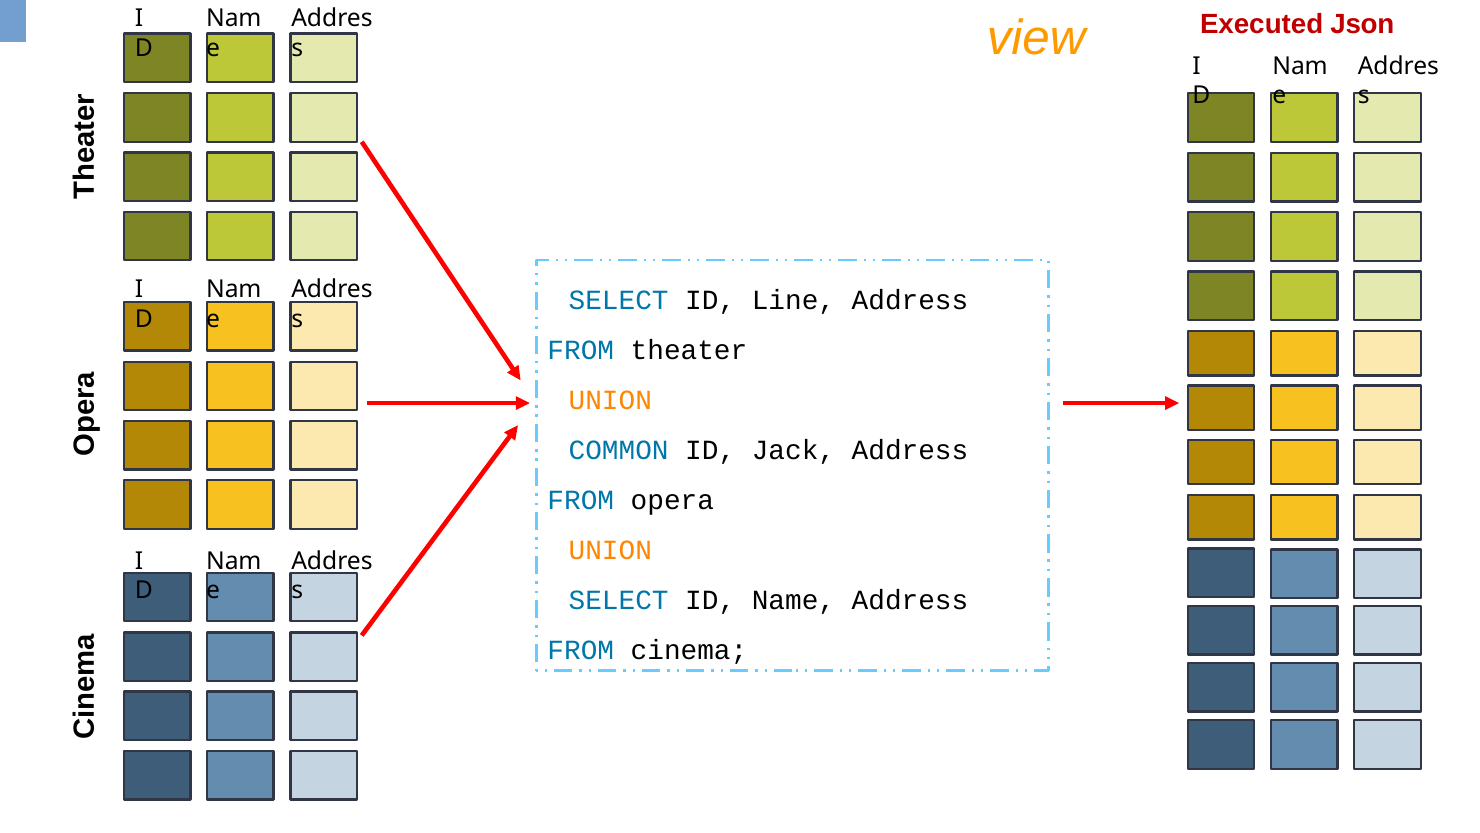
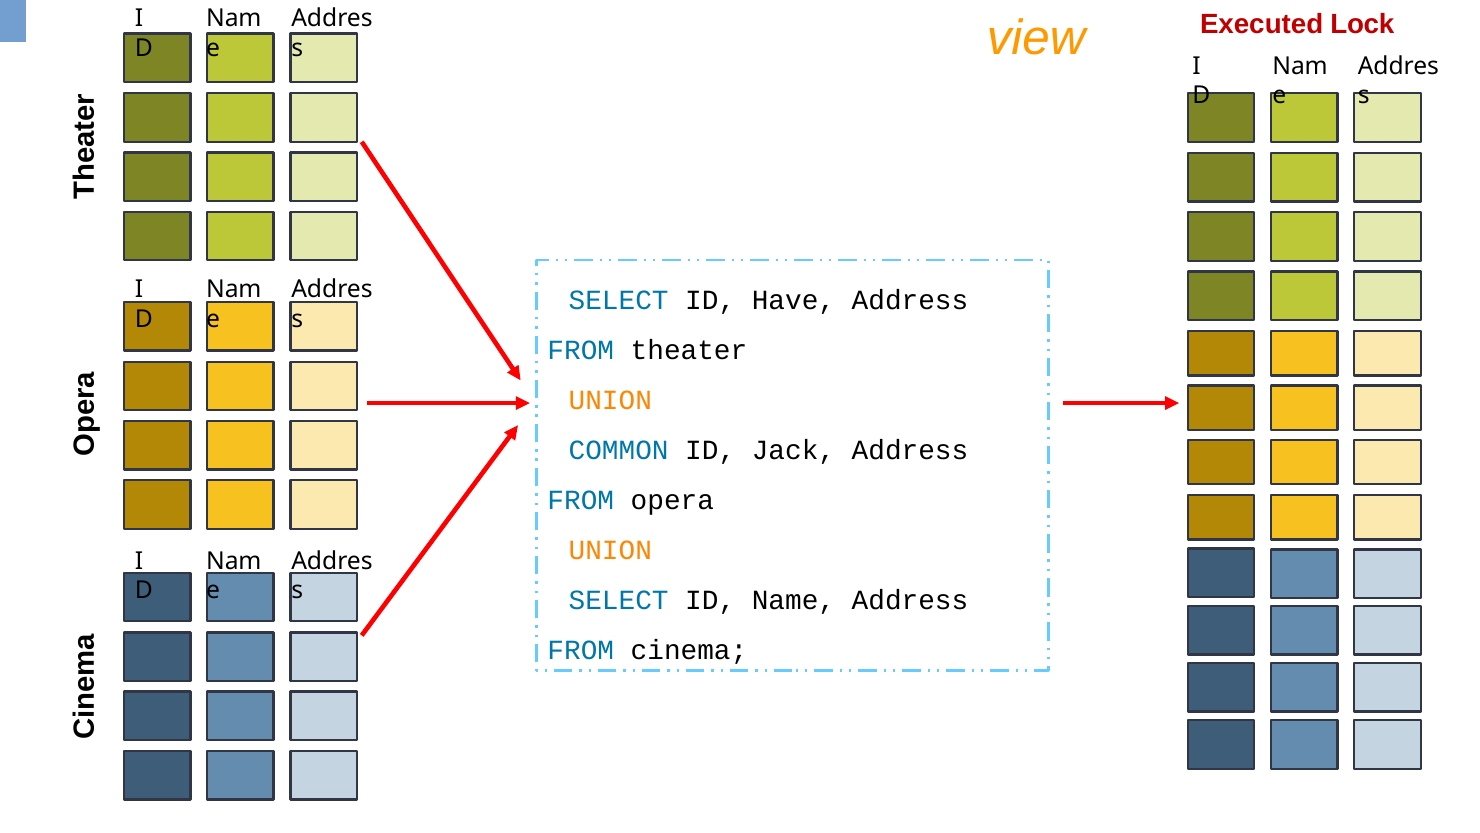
Json: Json -> Lock
Line: Line -> Have
